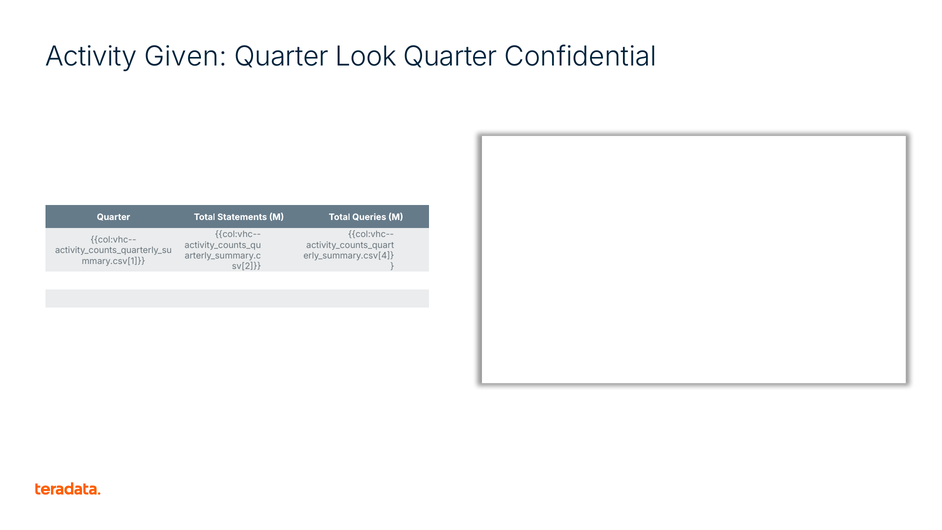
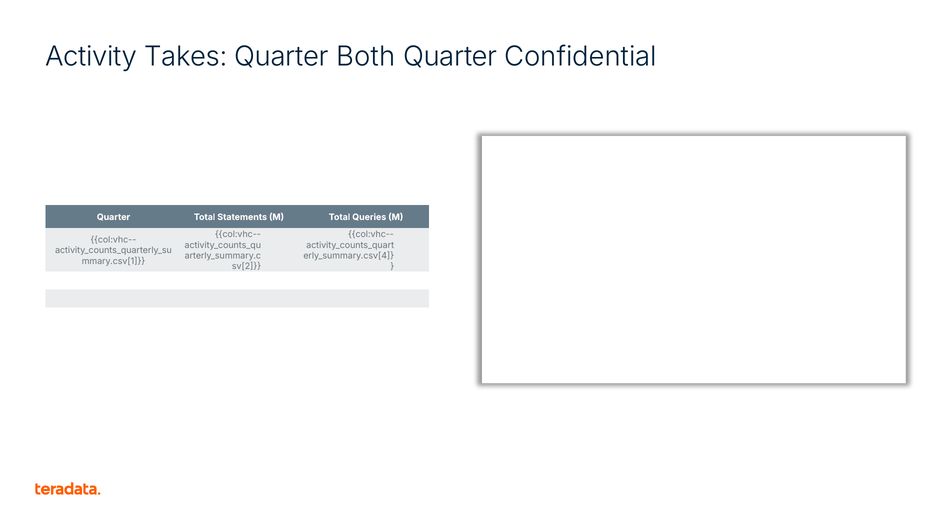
Given: Given -> Takes
Look: Look -> Both
